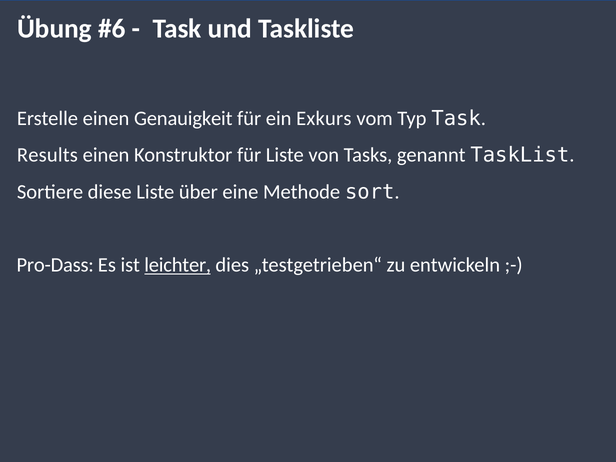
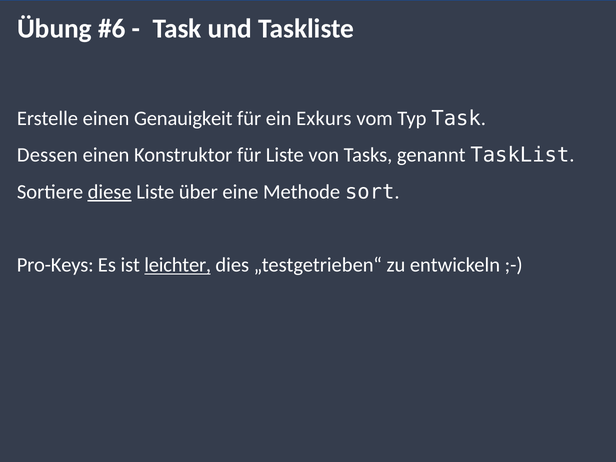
Results: Results -> Dessen
diese underline: none -> present
Pro-Dass: Pro-Dass -> Pro-Keys
